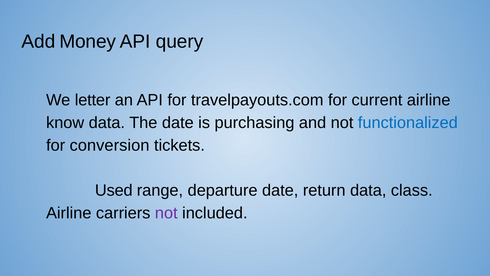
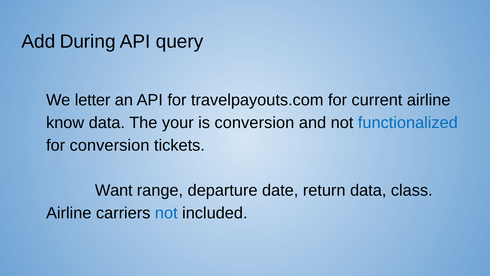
Money: Money -> During
The date: date -> your
is purchasing: purchasing -> conversion
Used: Used -> Want
not at (166, 213) colour: purple -> blue
